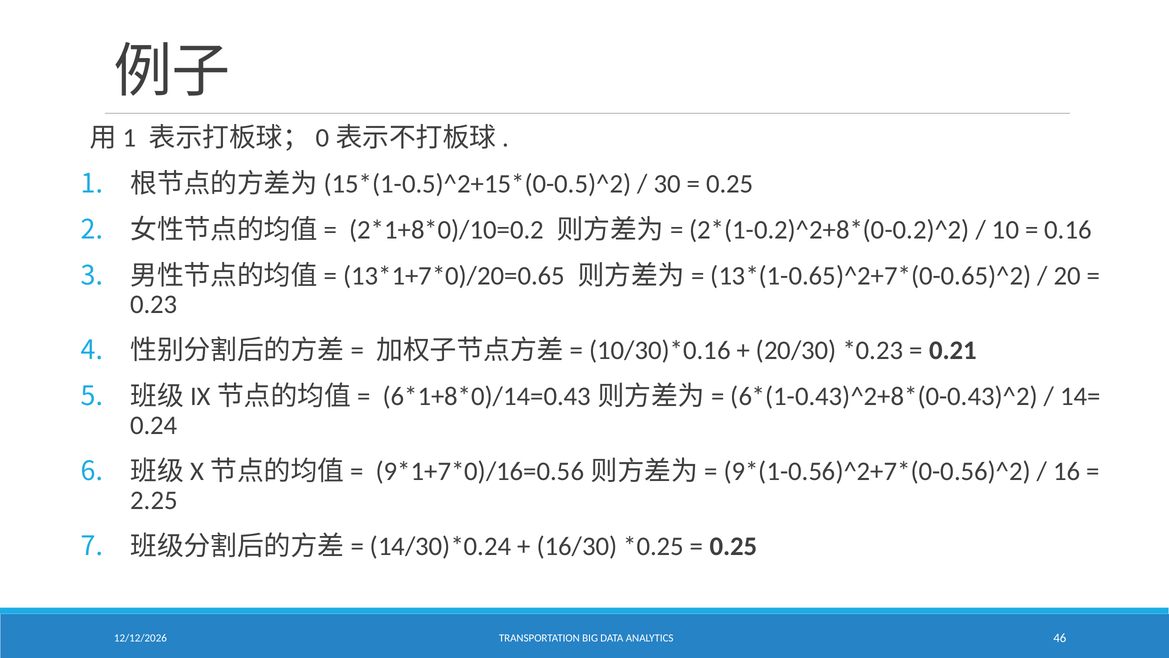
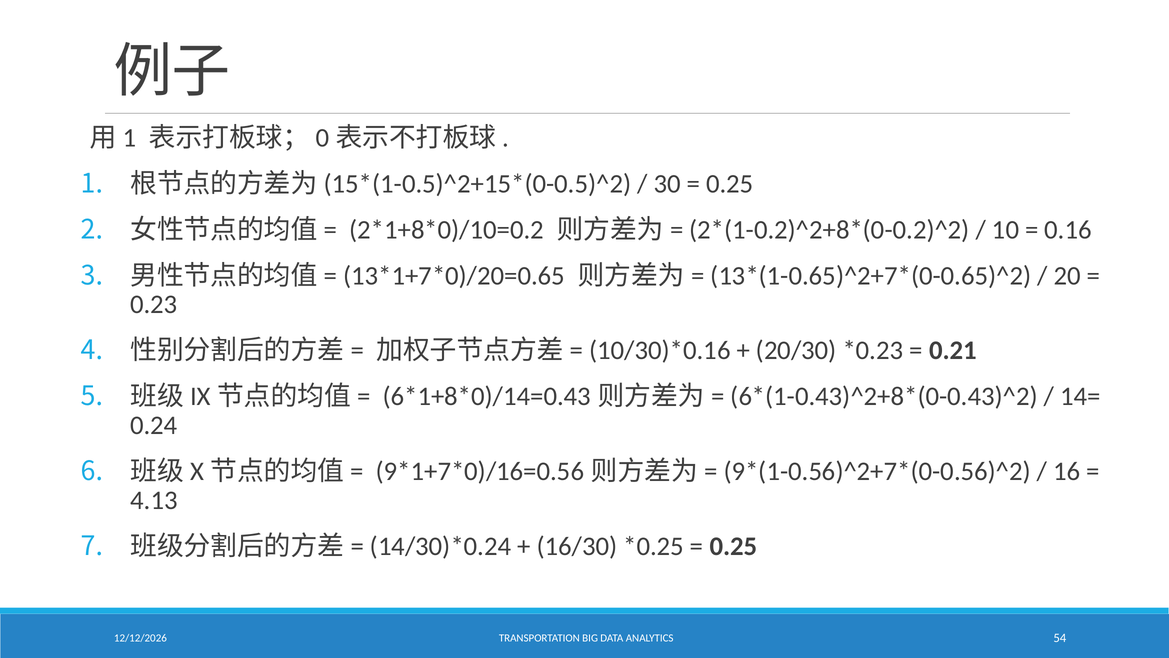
2.25: 2.25 -> 4.13
46: 46 -> 54
